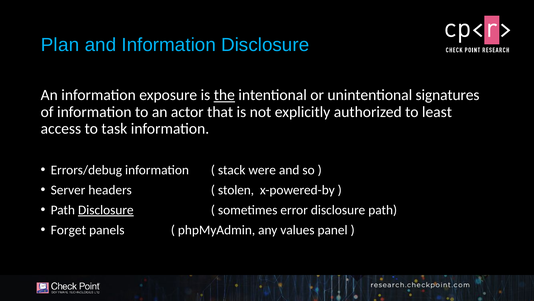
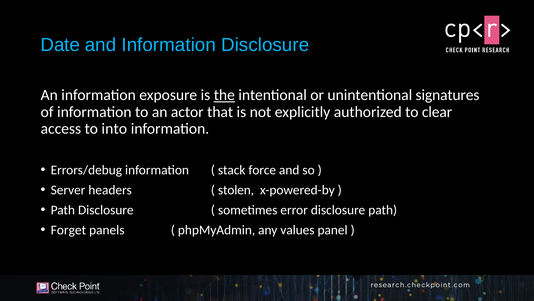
Plan: Plan -> Date
least: least -> clear
task: task -> into
were: were -> force
Disclosure at (106, 210) underline: present -> none
